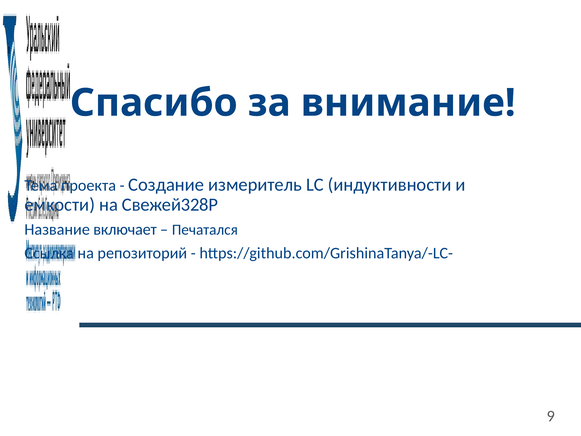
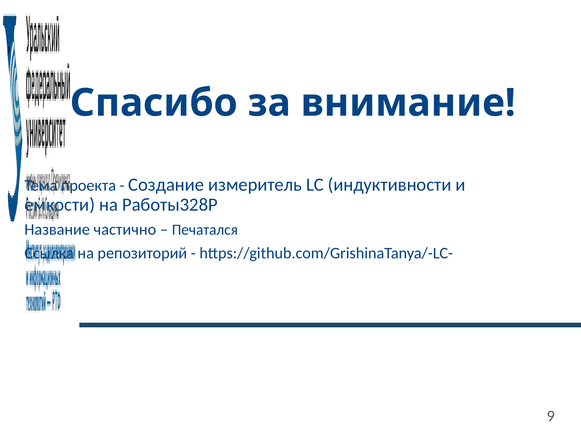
Свежей328P: Свежей328P -> Работы328P
включает: включает -> частично
